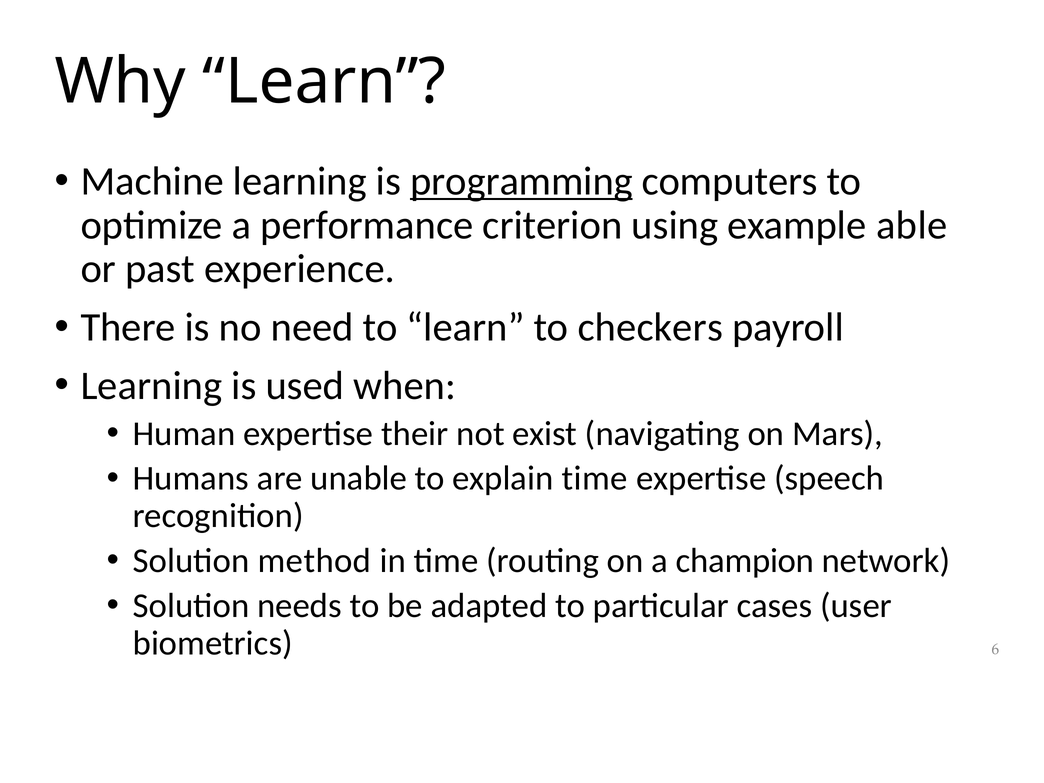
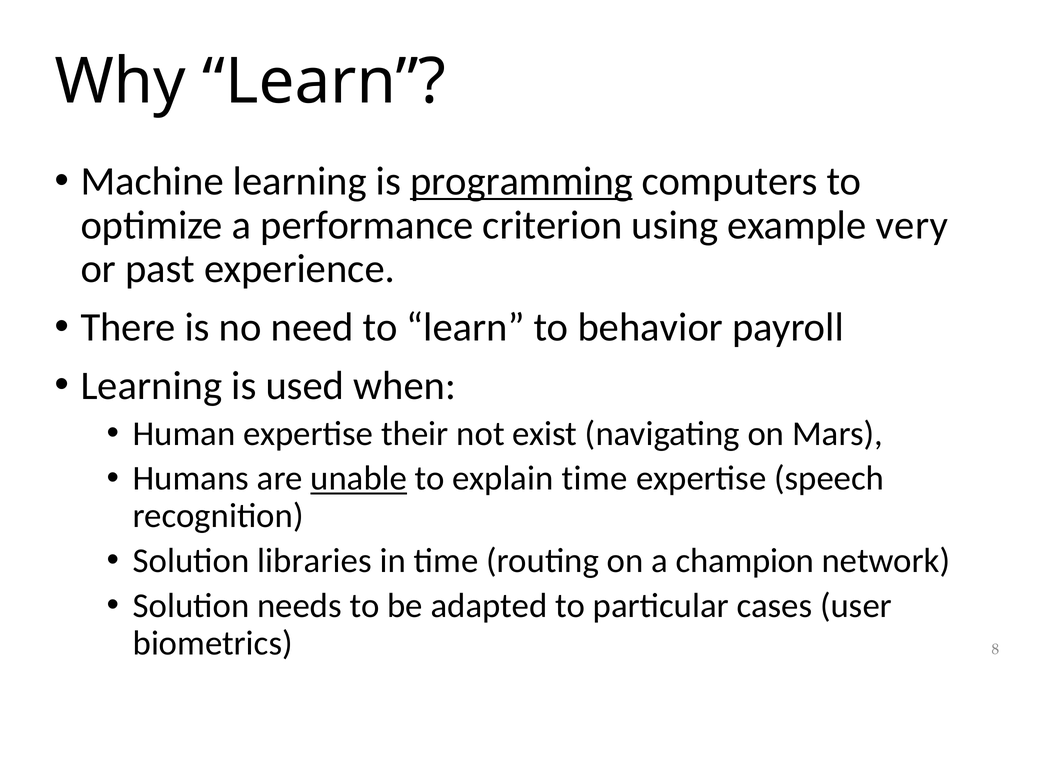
able: able -> very
checkers: checkers -> behavior
unable underline: none -> present
method: method -> libraries
6: 6 -> 8
